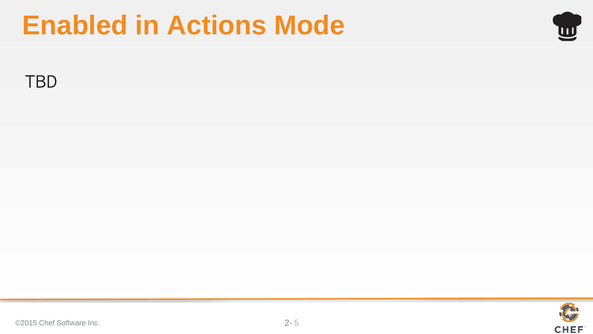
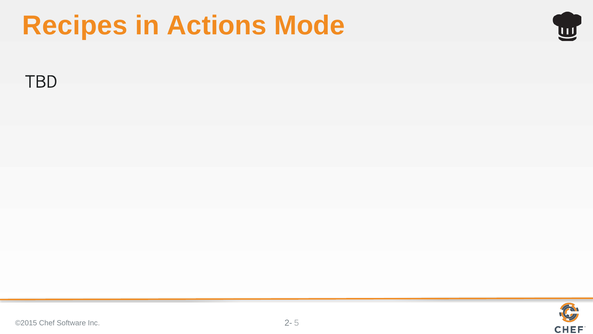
Enabled: Enabled -> Recipes
